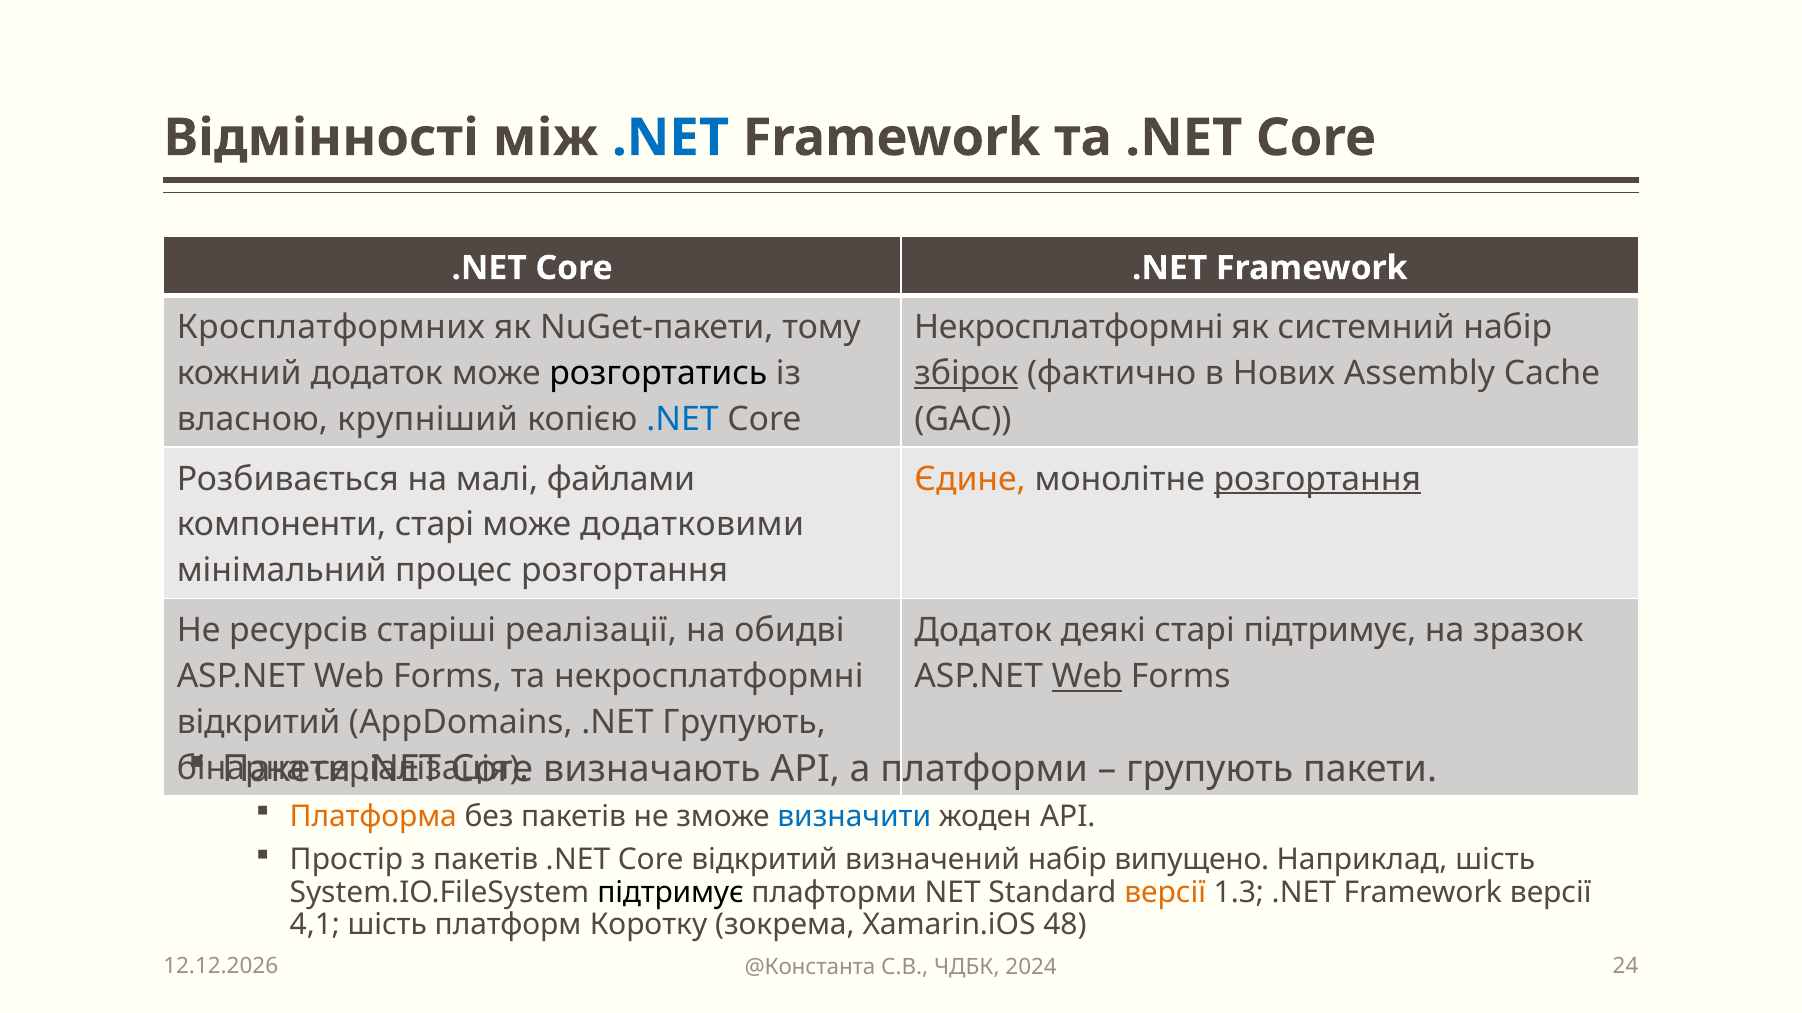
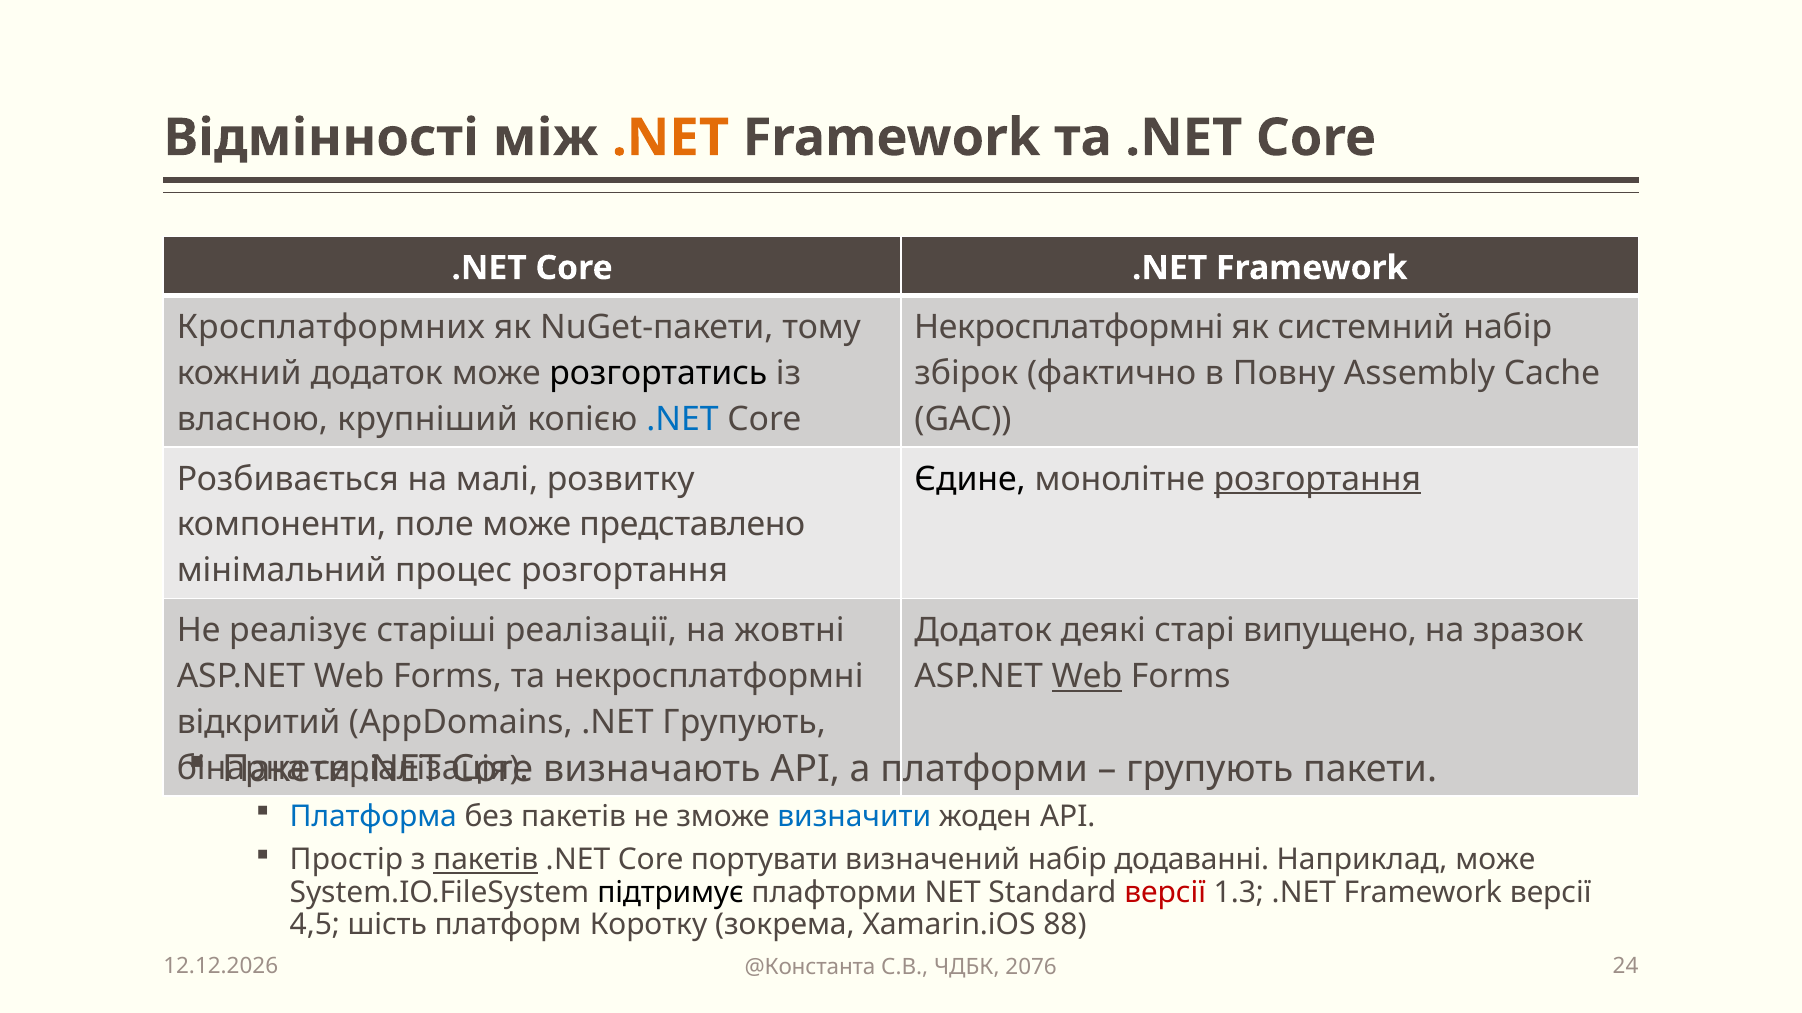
.NET at (671, 138) colour: blue -> orange
збірок underline: present -> none
Нових: Нових -> Повну
файлами: файлами -> розвитку
Єдине colour: orange -> black
компоненти старі: старі -> поле
додатковими: додатковими -> представлено
ресурсів: ресурсів -> реалізує
обидві: обидві -> жовтні
старі підтримує: підтримує -> випущено
Платформа colour: orange -> blue
пакетів at (486, 861) underline: none -> present
Core відкритий: відкритий -> портувати
випущено: випущено -> додаванні
Наприклад шість: шість -> може
версії at (1165, 893) colour: orange -> red
4,1: 4,1 -> 4,5
48: 48 -> 88
2024: 2024 -> 2076
